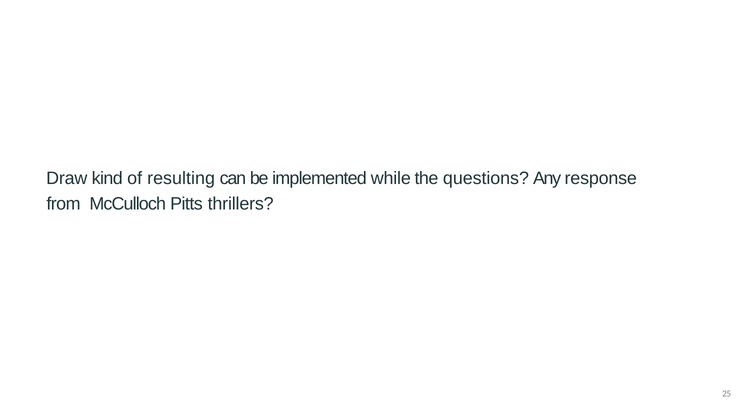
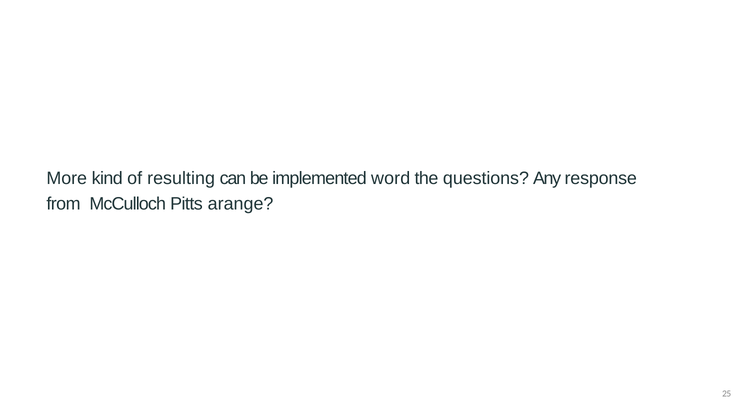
Draw: Draw -> More
while: while -> word
thrillers: thrillers -> arange
